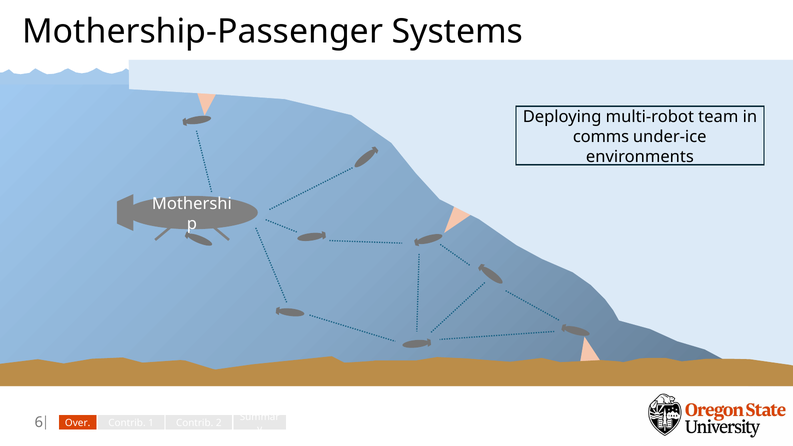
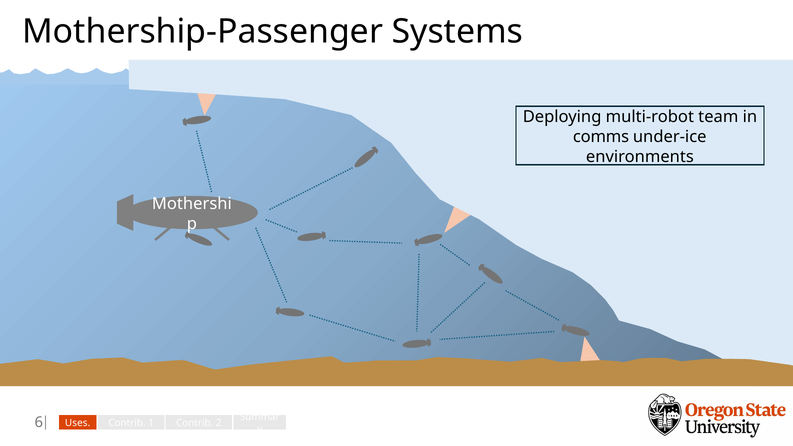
Over: Over -> Uses
